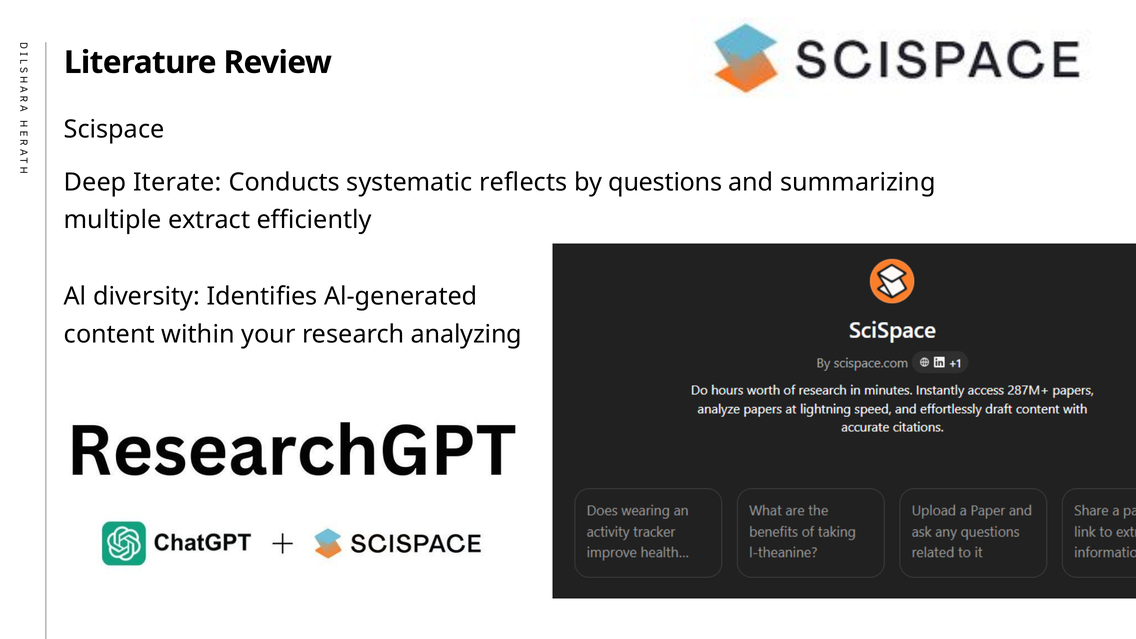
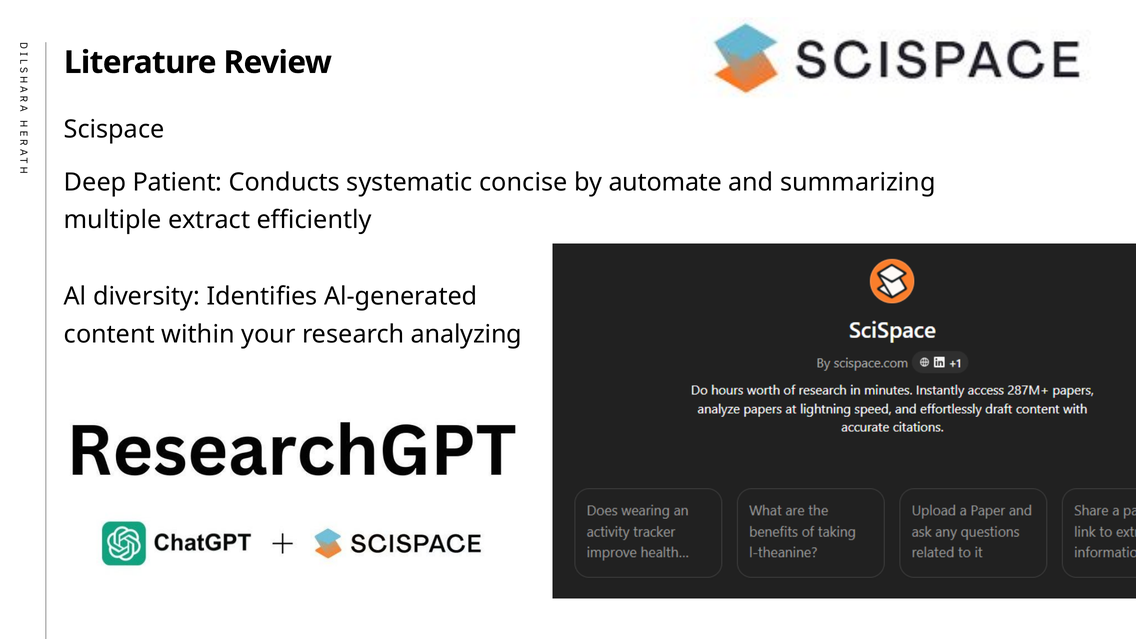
Iterate: Iterate -> Patient
reflects: reflects -> concise
questions: questions -> automate
